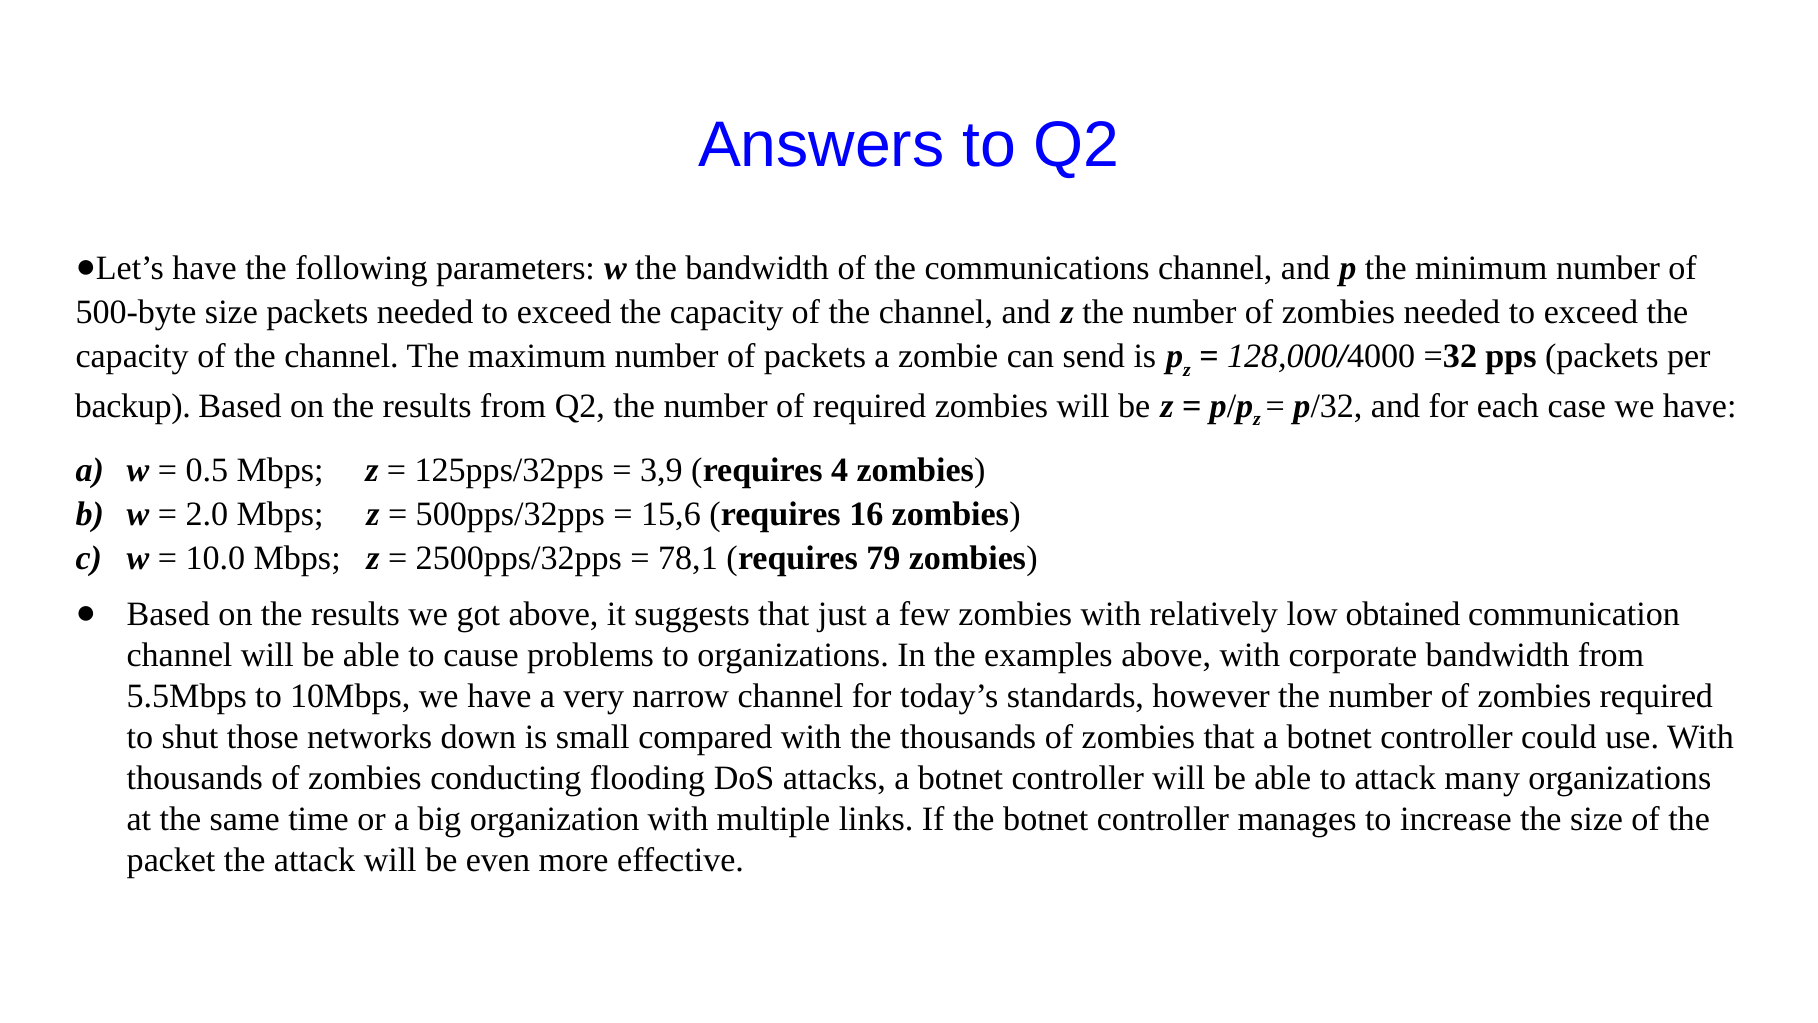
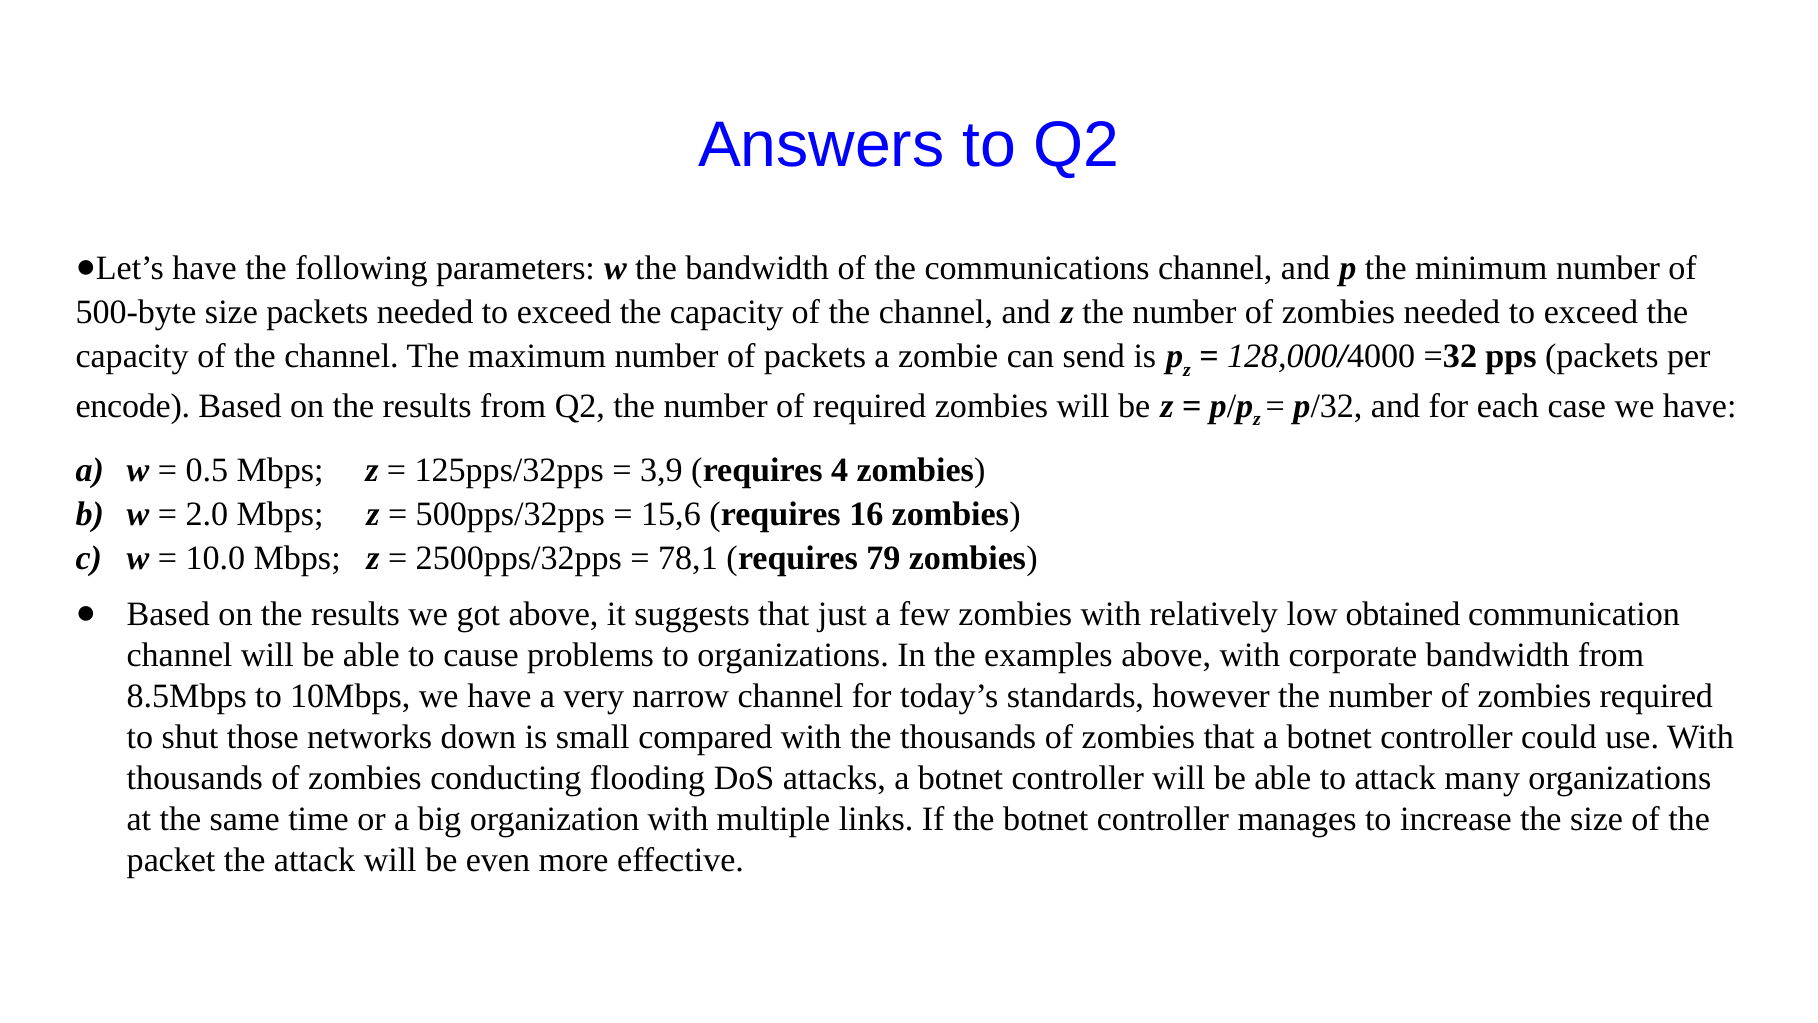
backup: backup -> encode
5.5Mbps: 5.5Mbps -> 8.5Mbps
